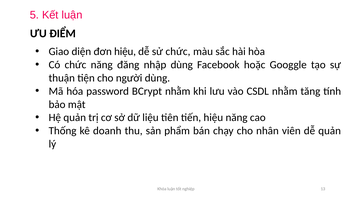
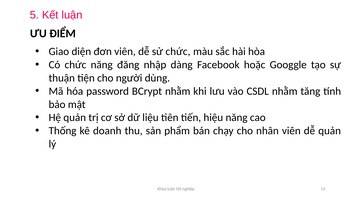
đơn hiệu: hiệu -> viên
nhập dùng: dùng -> dàng
